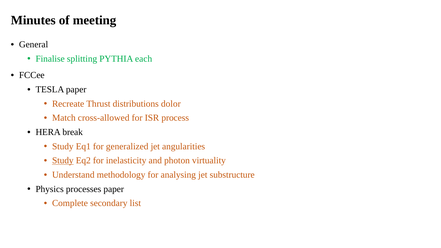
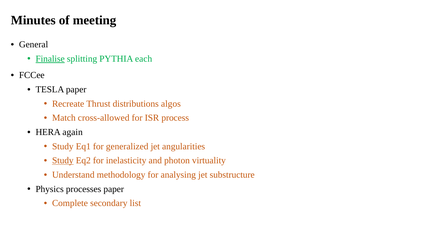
Finalise underline: none -> present
dolor: dolor -> algos
break: break -> again
